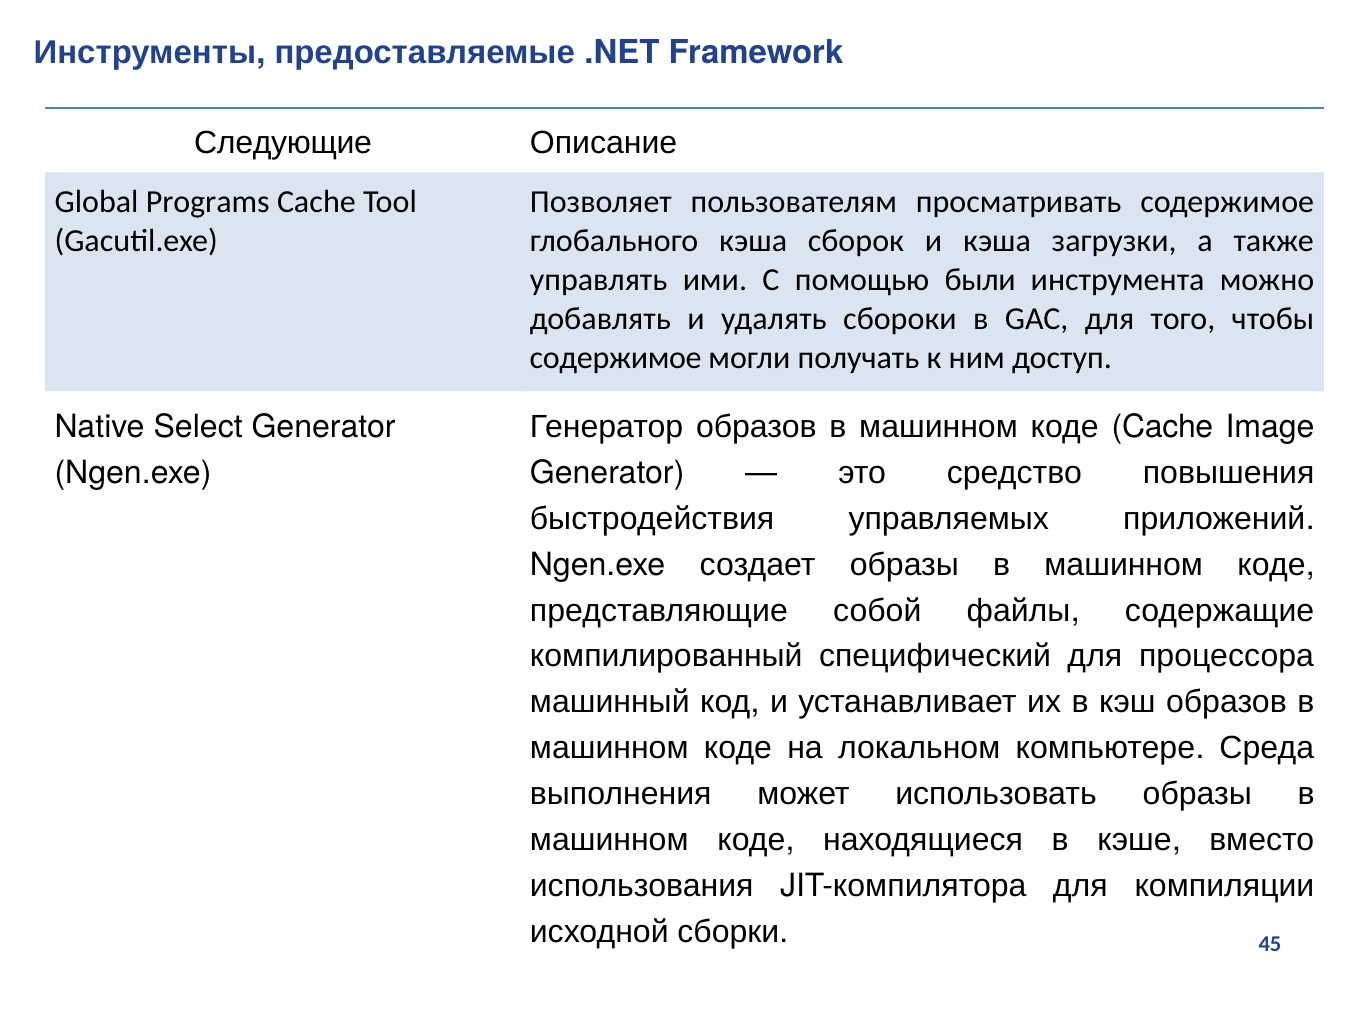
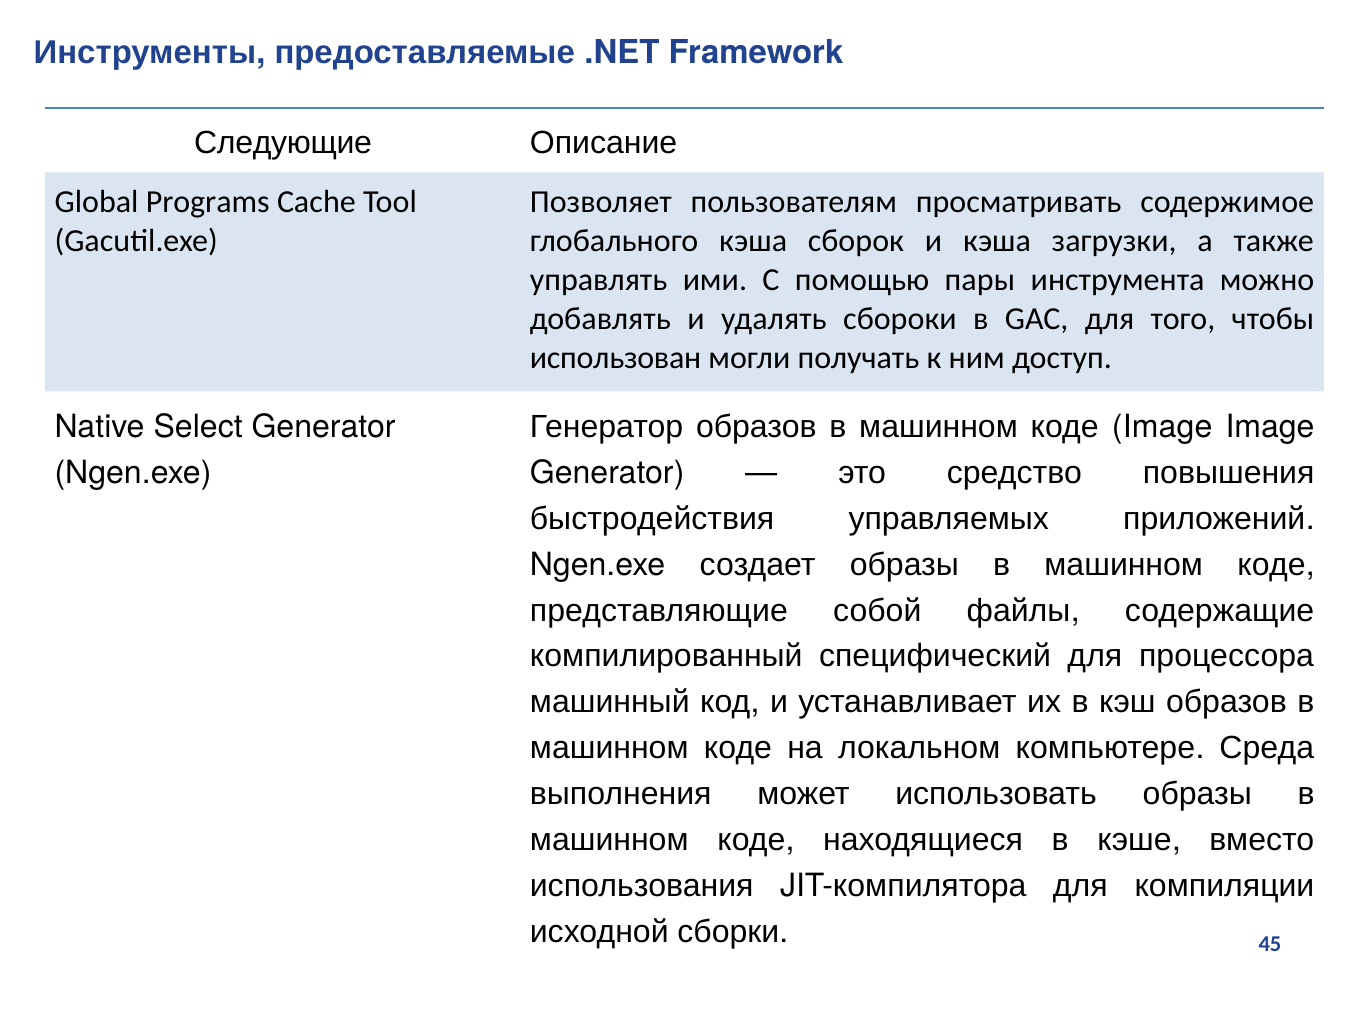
были: были -> пары
содержимое at (616, 358): содержимое -> использован
Cache at (1162, 427): Cache -> Image
